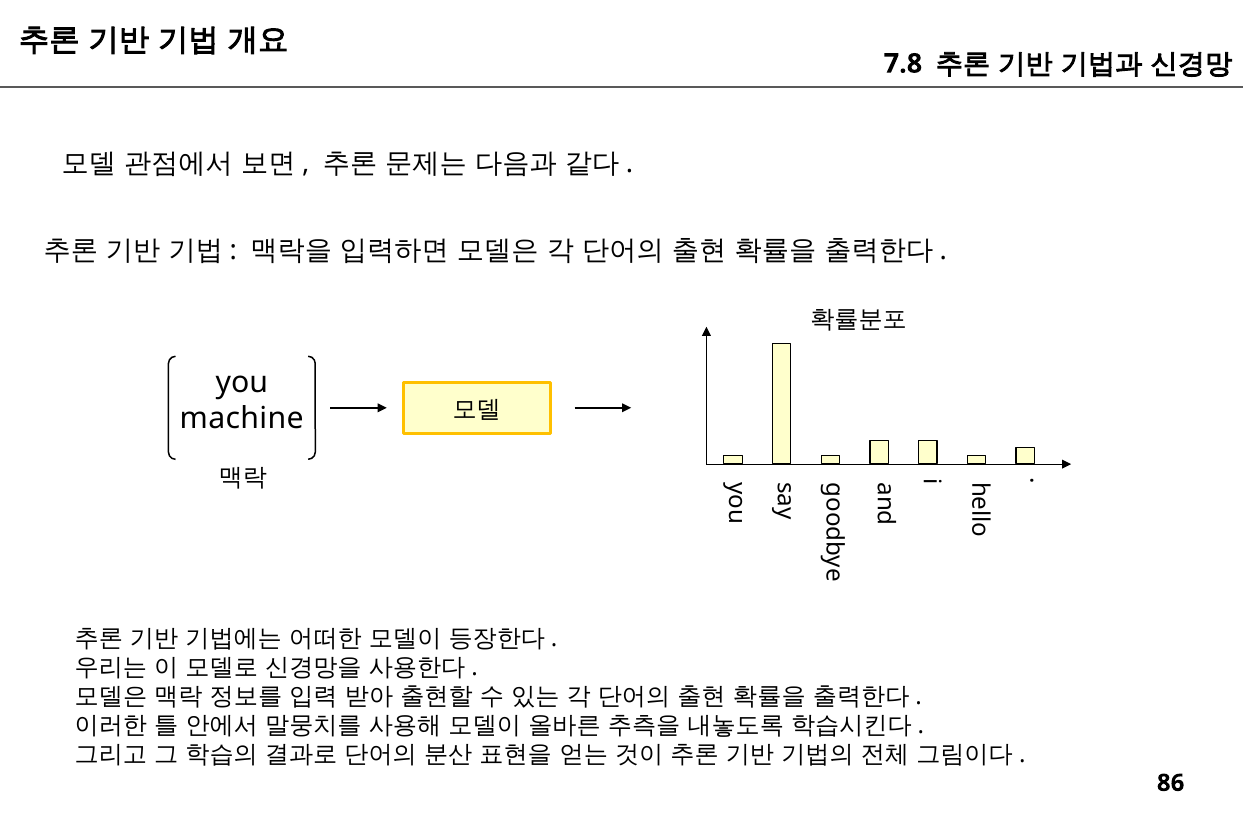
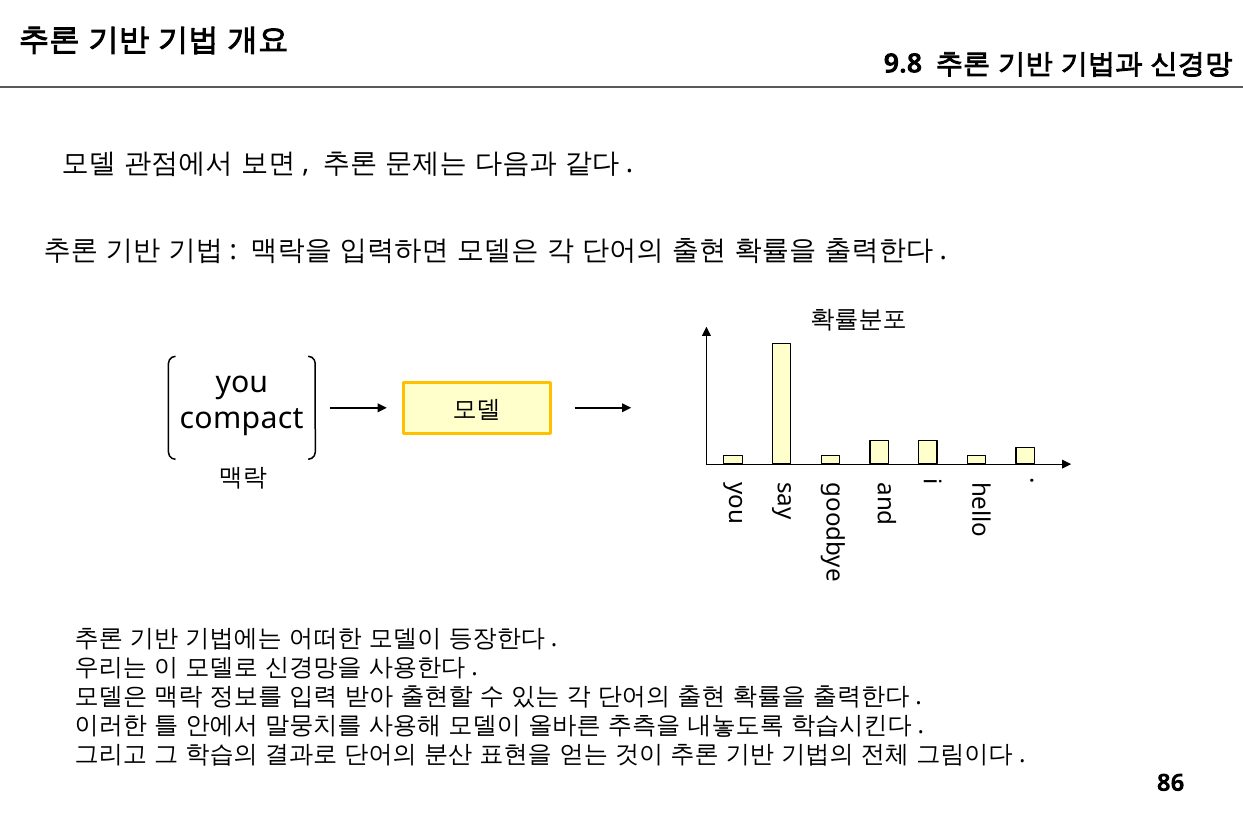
7.8: 7.8 -> 9.8
machine: machine -> compact
